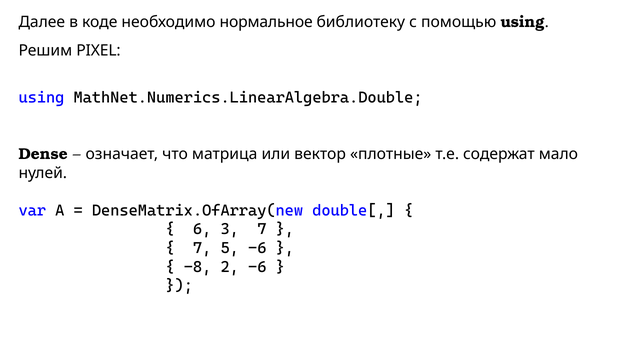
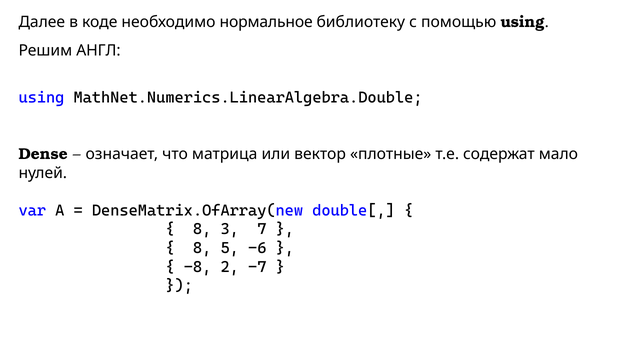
PIXEL: PIXEL -> АНГЛ
6 at (202, 229): 6 -> 8
7 at (202, 248): 7 -> 8
2 -6: -6 -> -7
